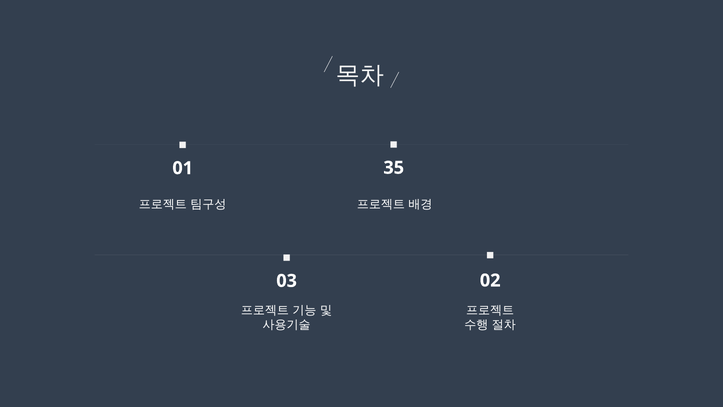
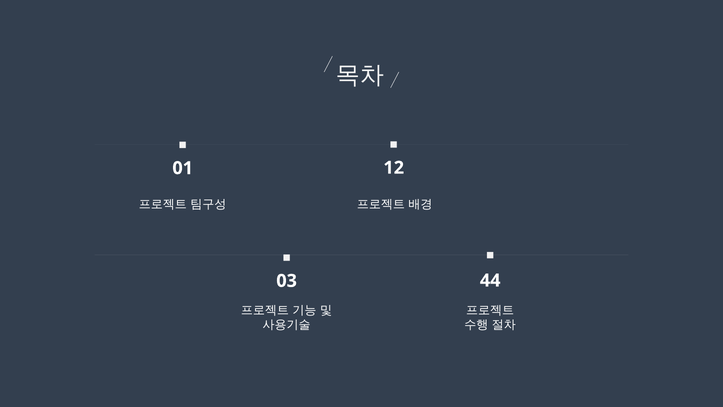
35: 35 -> 12
02: 02 -> 44
